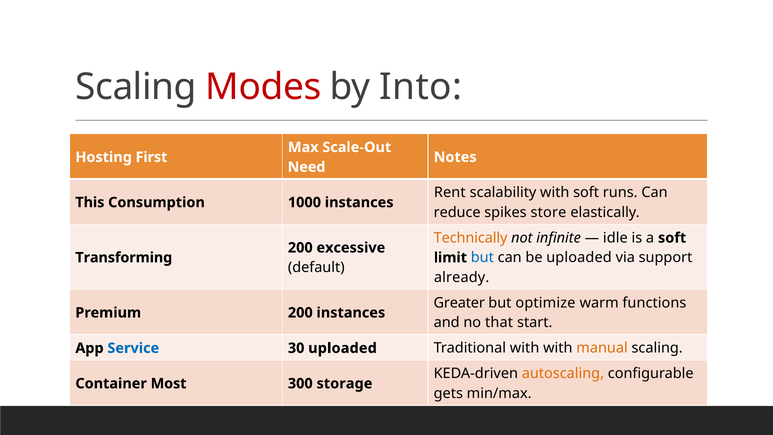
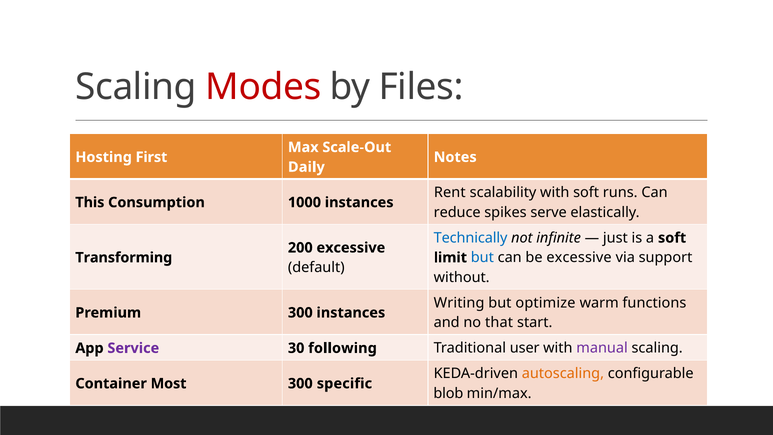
Into: Into -> Files
Need: Need -> Daily
store: store -> serve
Technically colour: orange -> blue
idle: idle -> just
be uploaded: uploaded -> excessive
already: already -> without
Greater: Greater -> Writing
Premium 200: 200 -> 300
Service colour: blue -> purple
30 uploaded: uploaded -> following
Traditional with: with -> user
manual colour: orange -> purple
storage: storage -> specific
gets: gets -> blob
